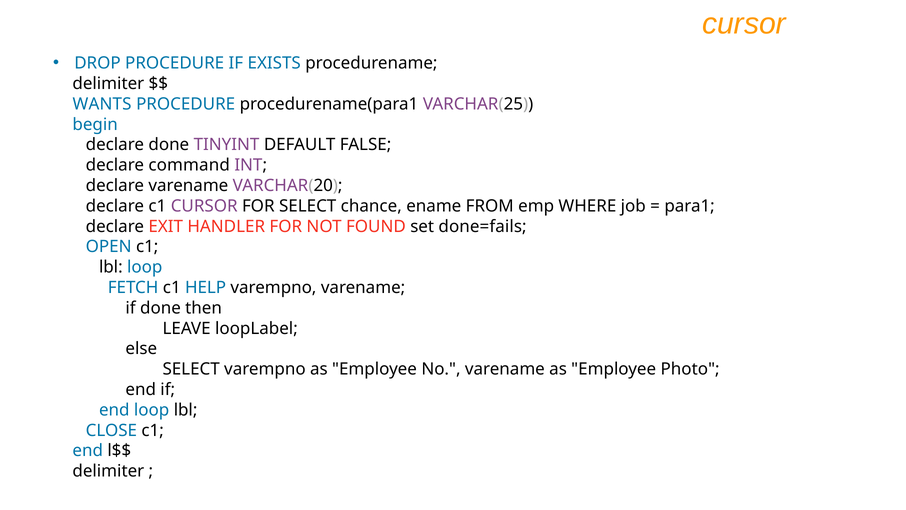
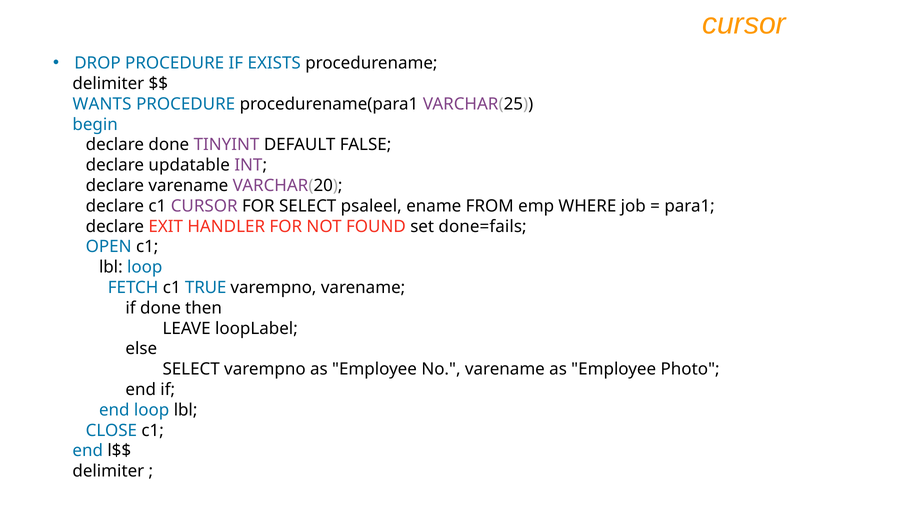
command: command -> updatable
chance: chance -> psaleel
HELP: HELP -> TRUE
